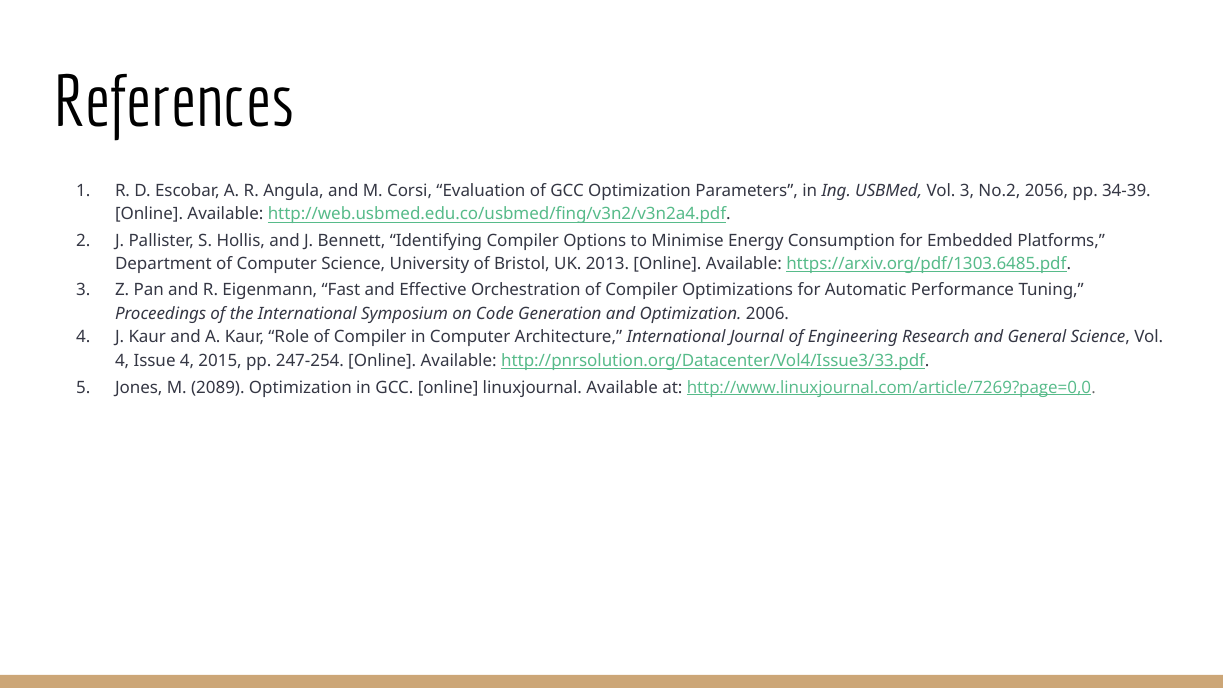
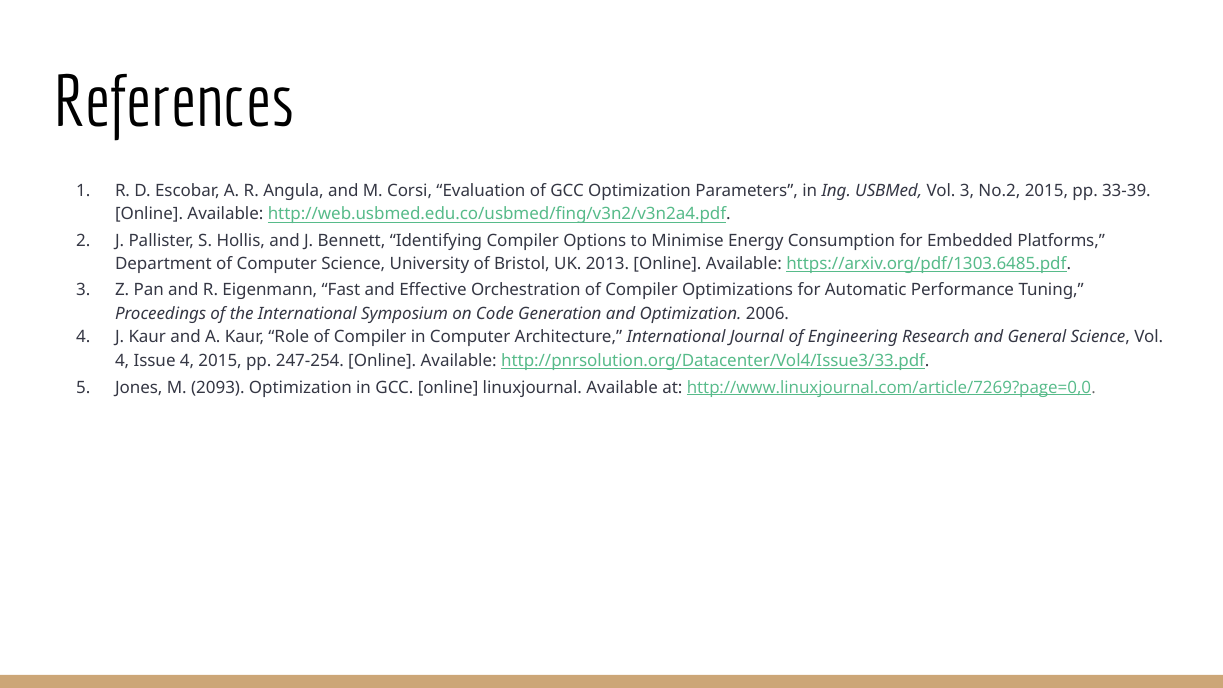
No.2 2056: 2056 -> 2015
34-39: 34-39 -> 33-39
2089: 2089 -> 2093
